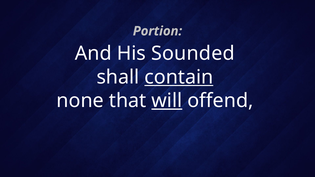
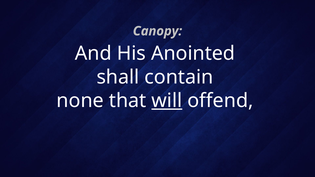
Portion: Portion -> Canopy
Sounded: Sounded -> Anointed
contain underline: present -> none
